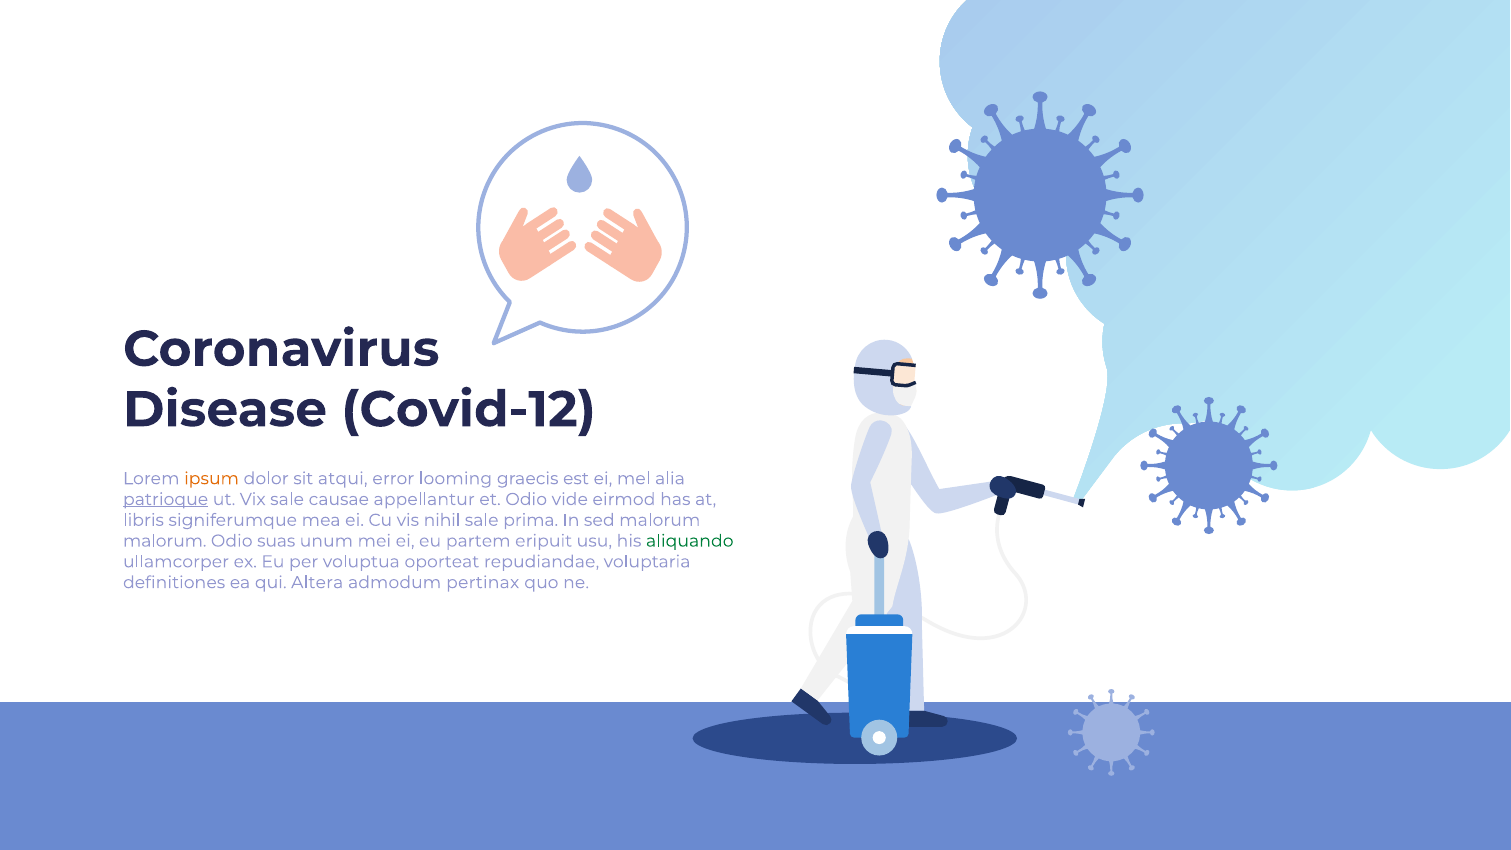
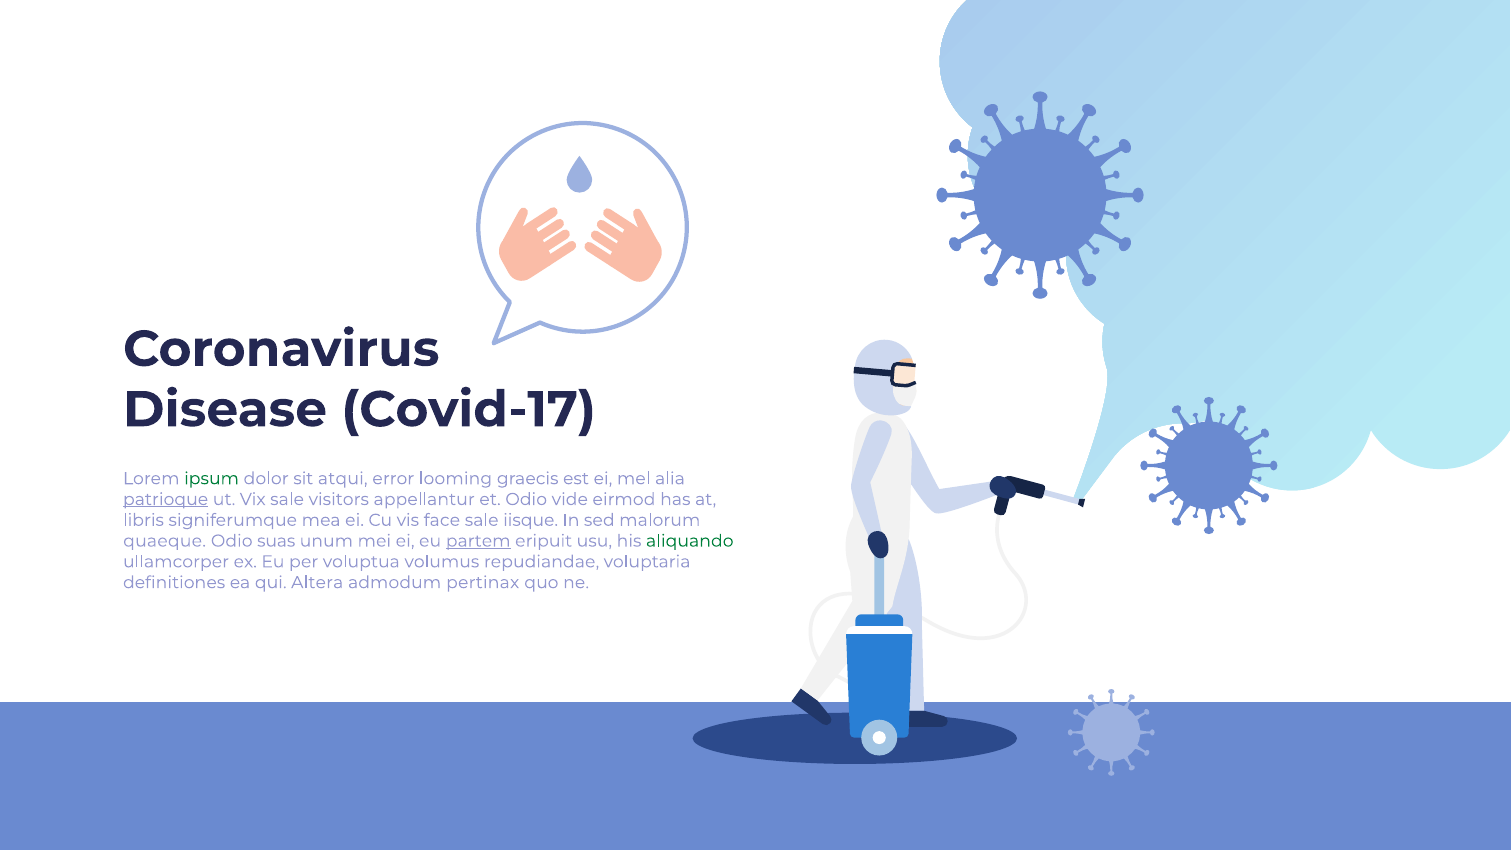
Covid-12: Covid-12 -> Covid-17
ipsum colour: orange -> green
causae: causae -> visitors
nihil: nihil -> face
prima: prima -> iisque
malorum at (165, 541): malorum -> quaeque
partem underline: none -> present
oporteat: oporteat -> volumus
